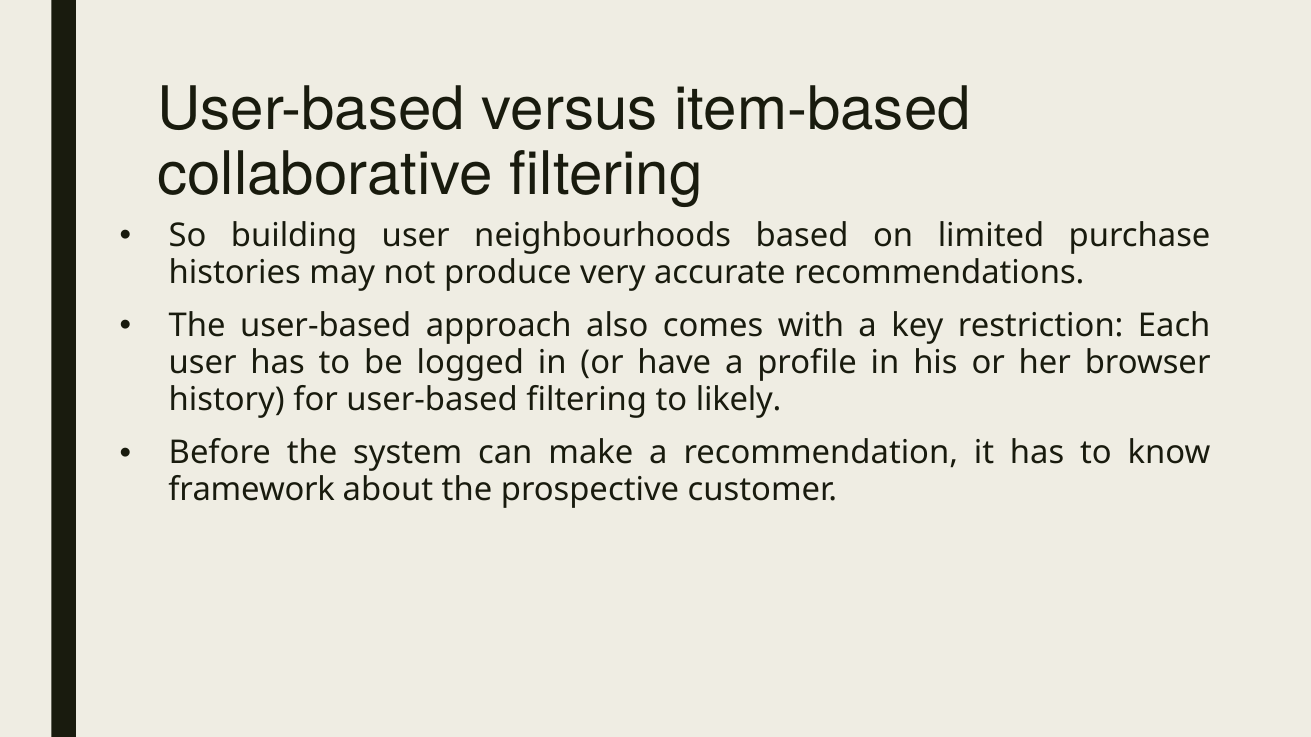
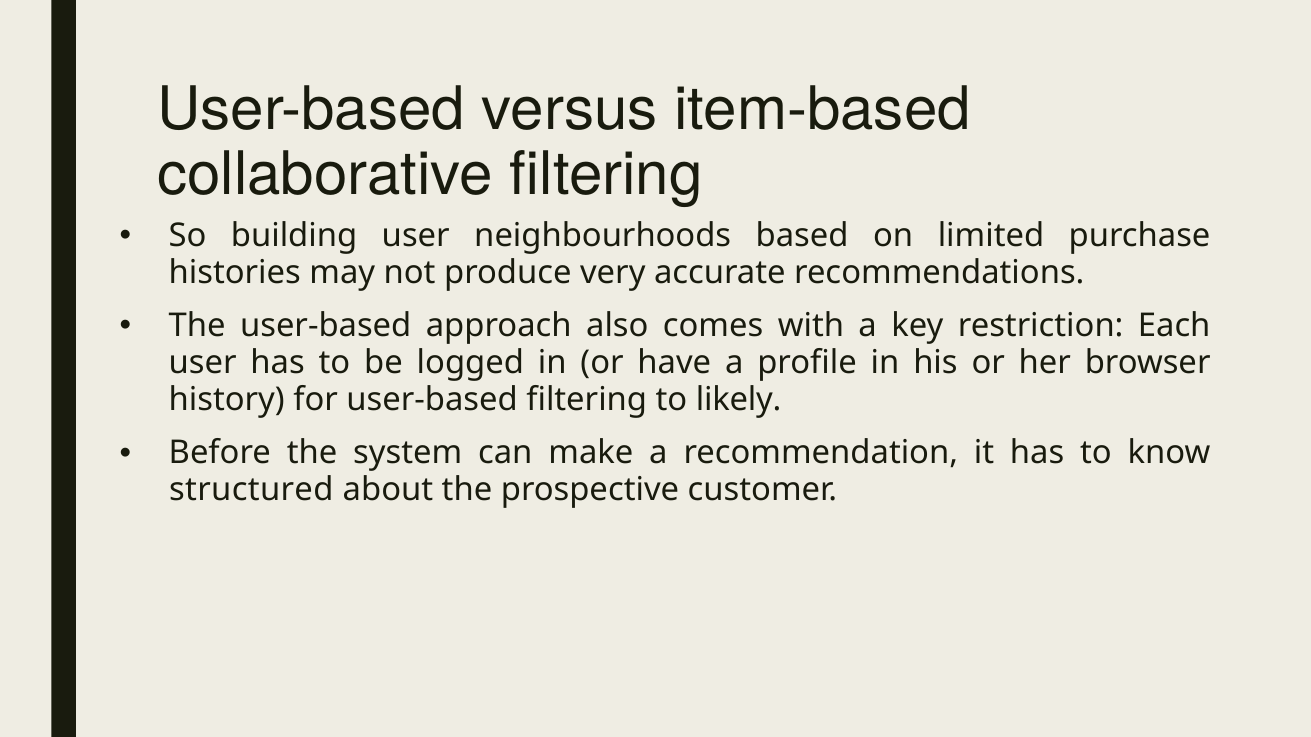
framework: framework -> structured
